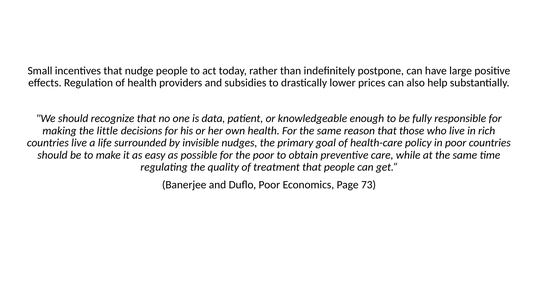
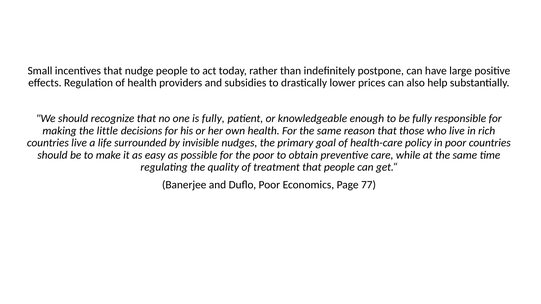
is data: data -> fully
73: 73 -> 77
